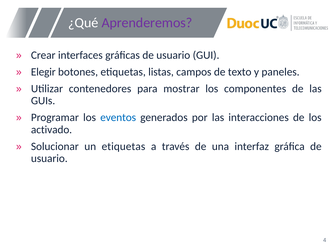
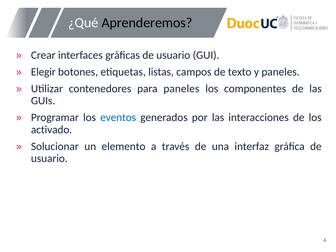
Aprenderemos colour: purple -> black
para mostrar: mostrar -> paneles
un etiquetas: etiquetas -> elemento
